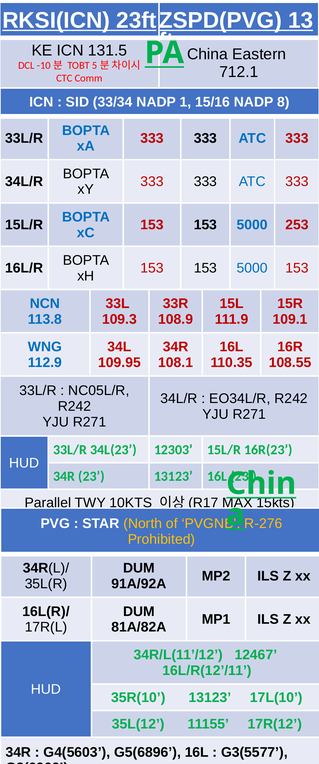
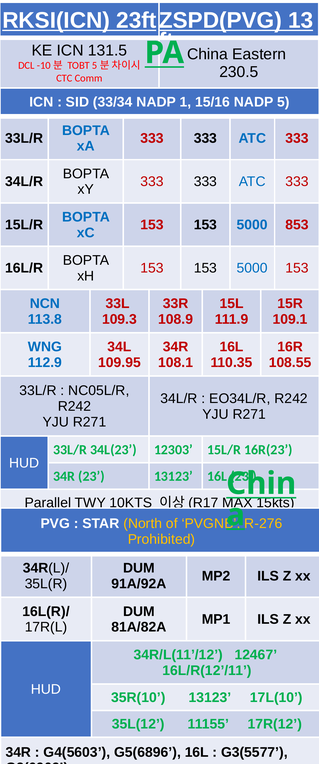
712.1: 712.1 -> 230.5
NADP 8: 8 -> 5
253: 253 -> 853
